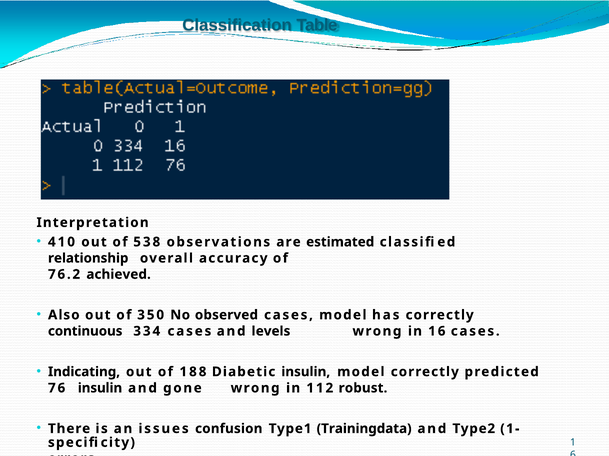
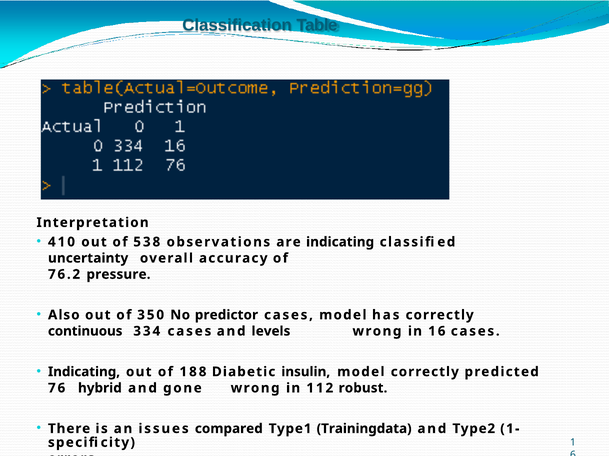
are estimated: estimated -> indicating
relationship: relationship -> uncertainty
achieved: achieved -> pressure
observed: observed -> predictor
76 insulin: insulin -> hybrid
confusion: confusion -> compared
